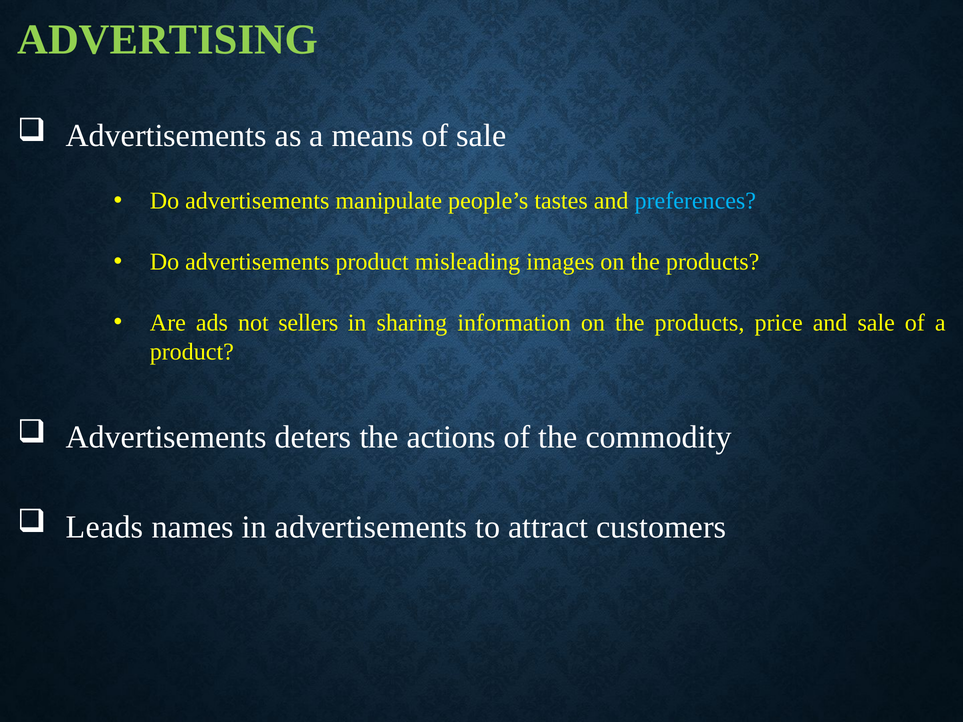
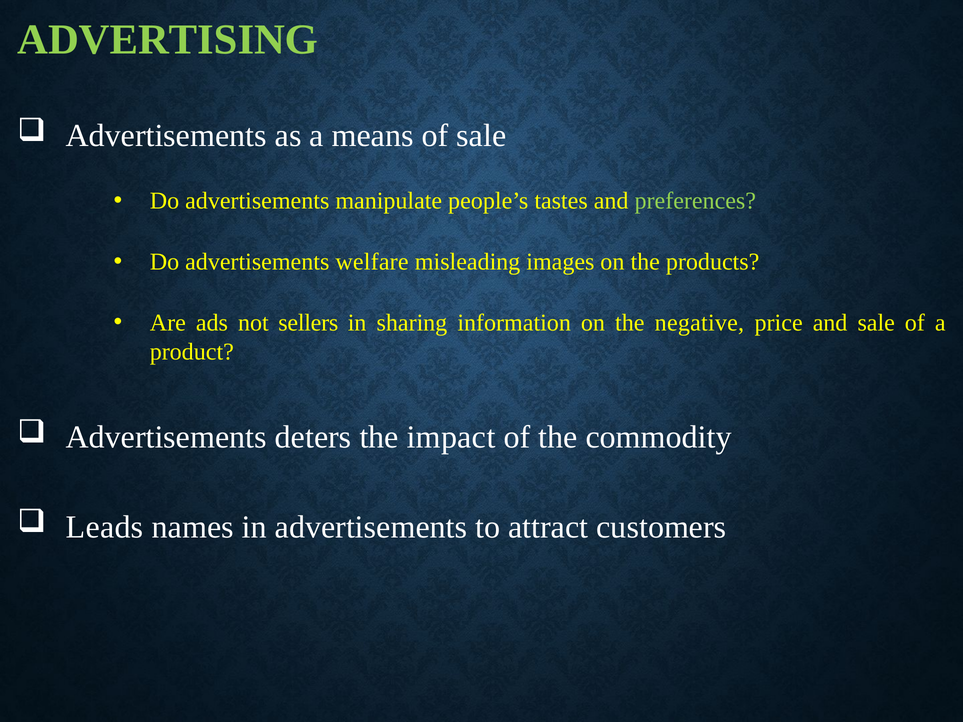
preferences colour: light blue -> light green
advertisements product: product -> welfare
information on the products: products -> negative
actions: actions -> impact
